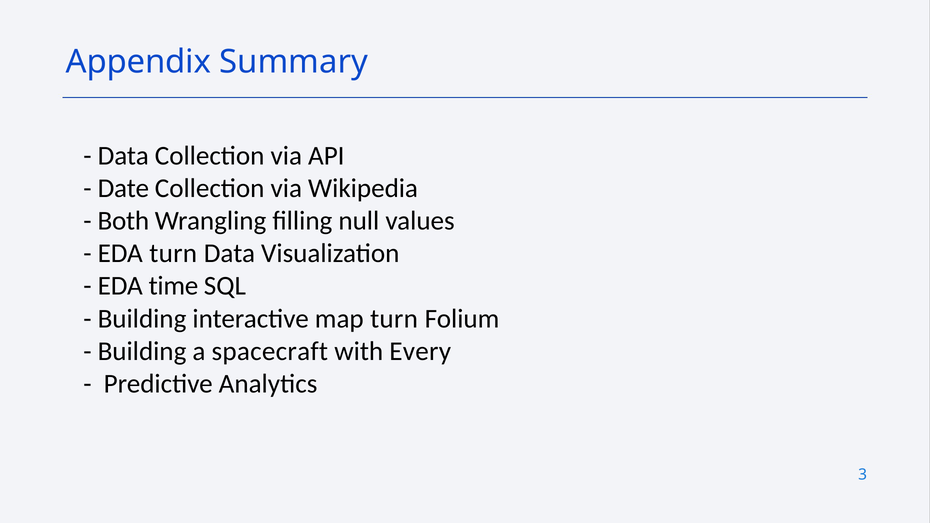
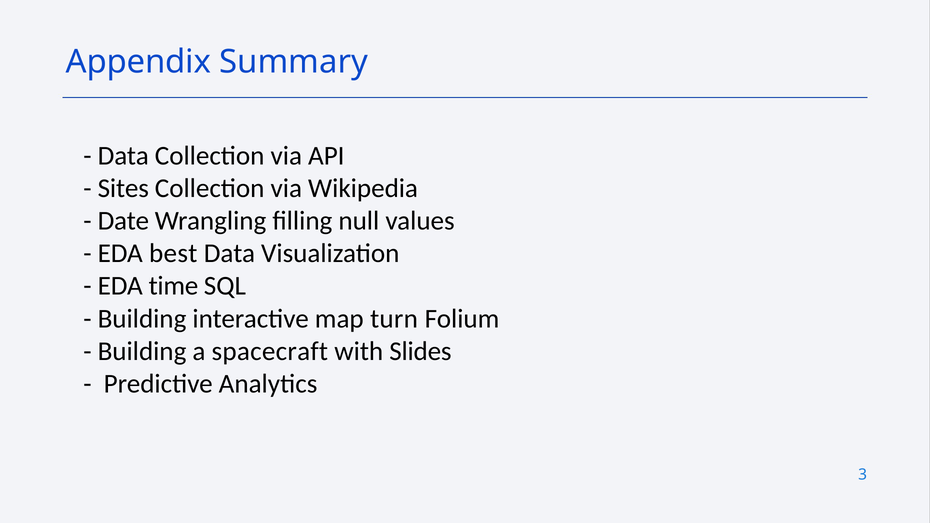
Date: Date -> Sites
Both: Both -> Date
EDA turn: turn -> best
Every: Every -> Slides
